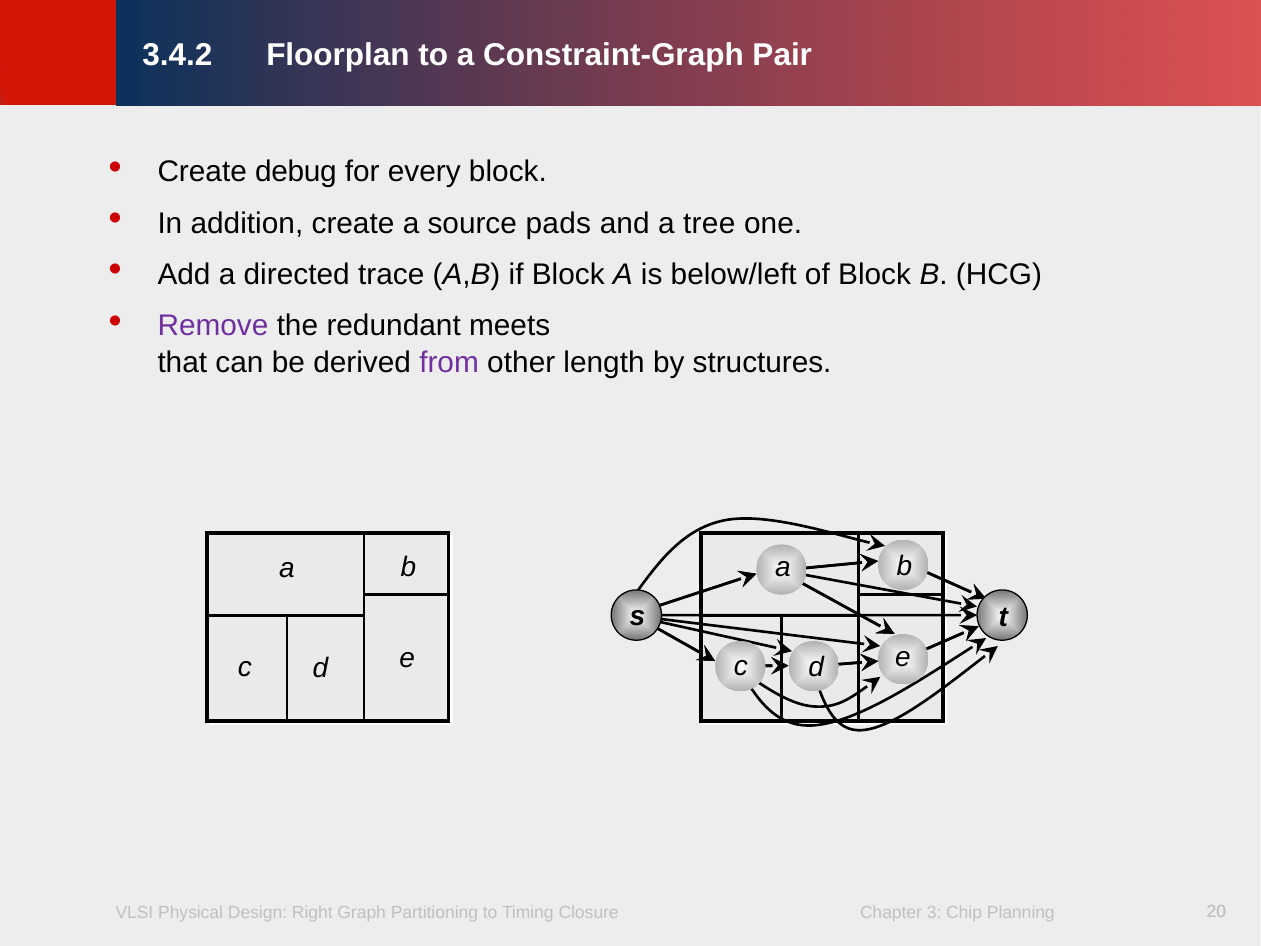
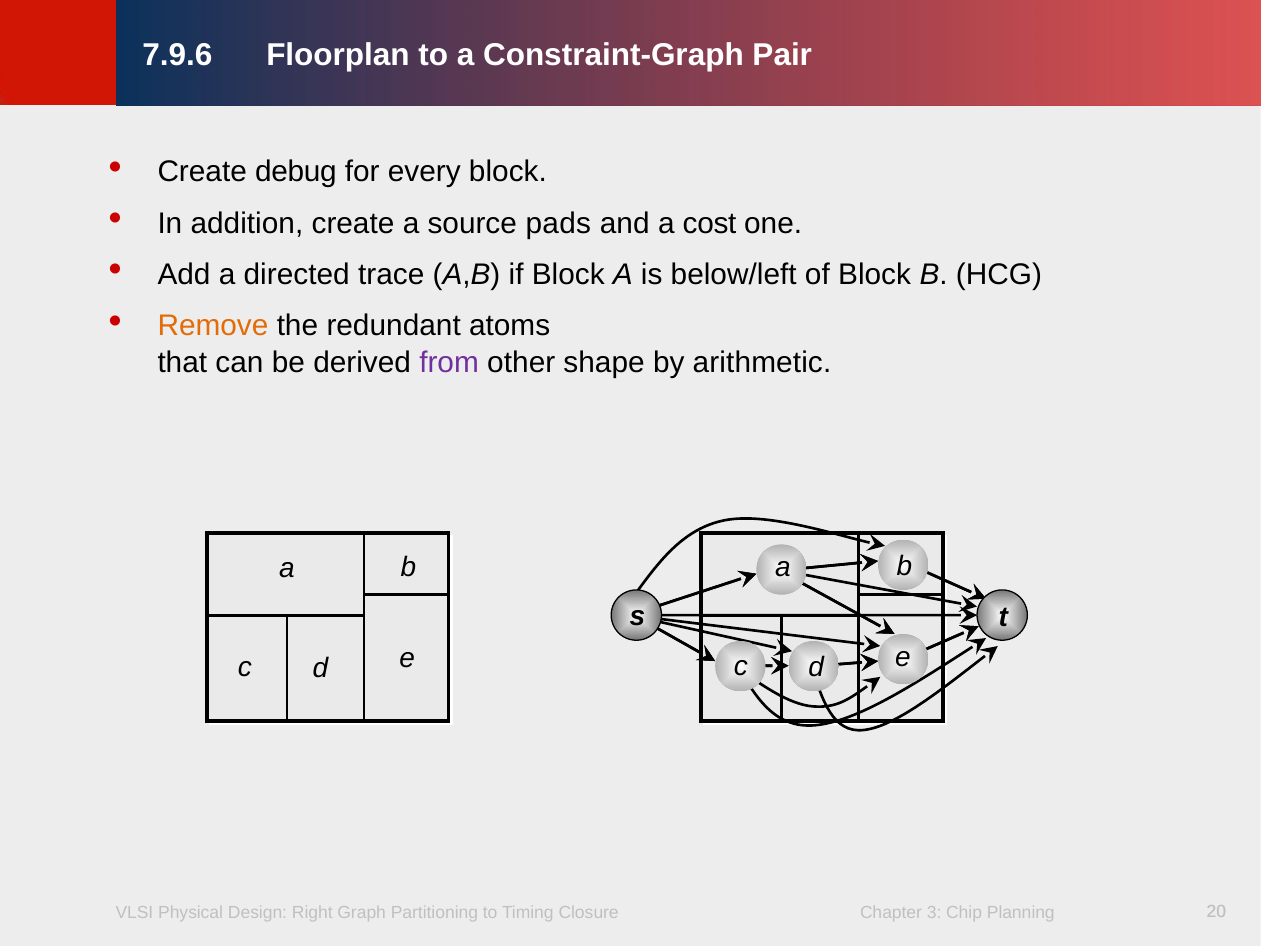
3.4.2: 3.4.2 -> 7.9.6
tree: tree -> cost
Remove colour: purple -> orange
meets: meets -> atoms
length: length -> shape
structures: structures -> arithmetic
